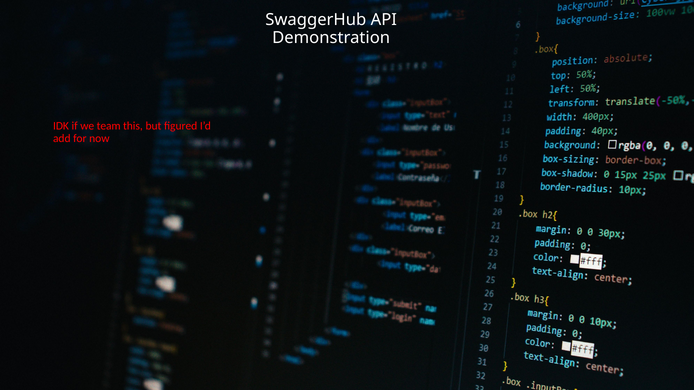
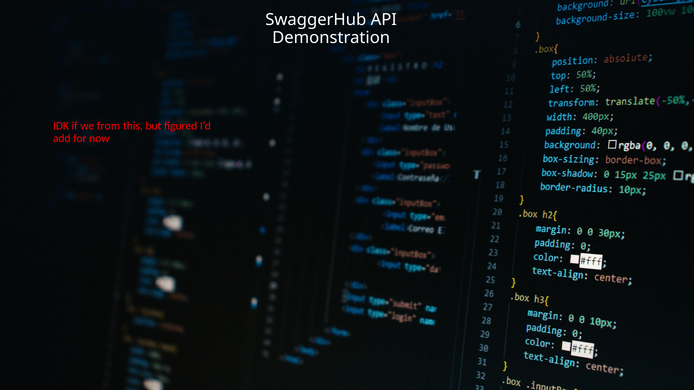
team: team -> from
